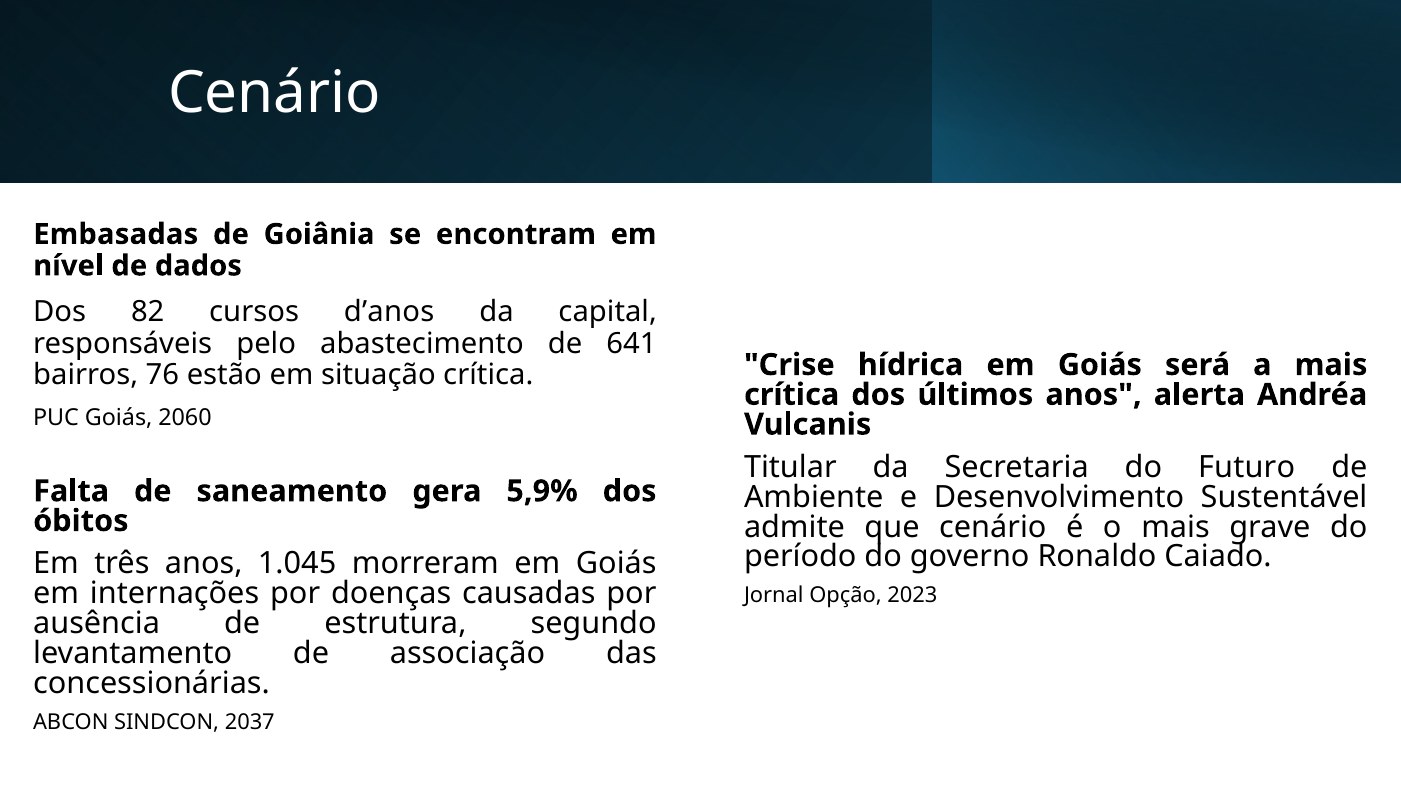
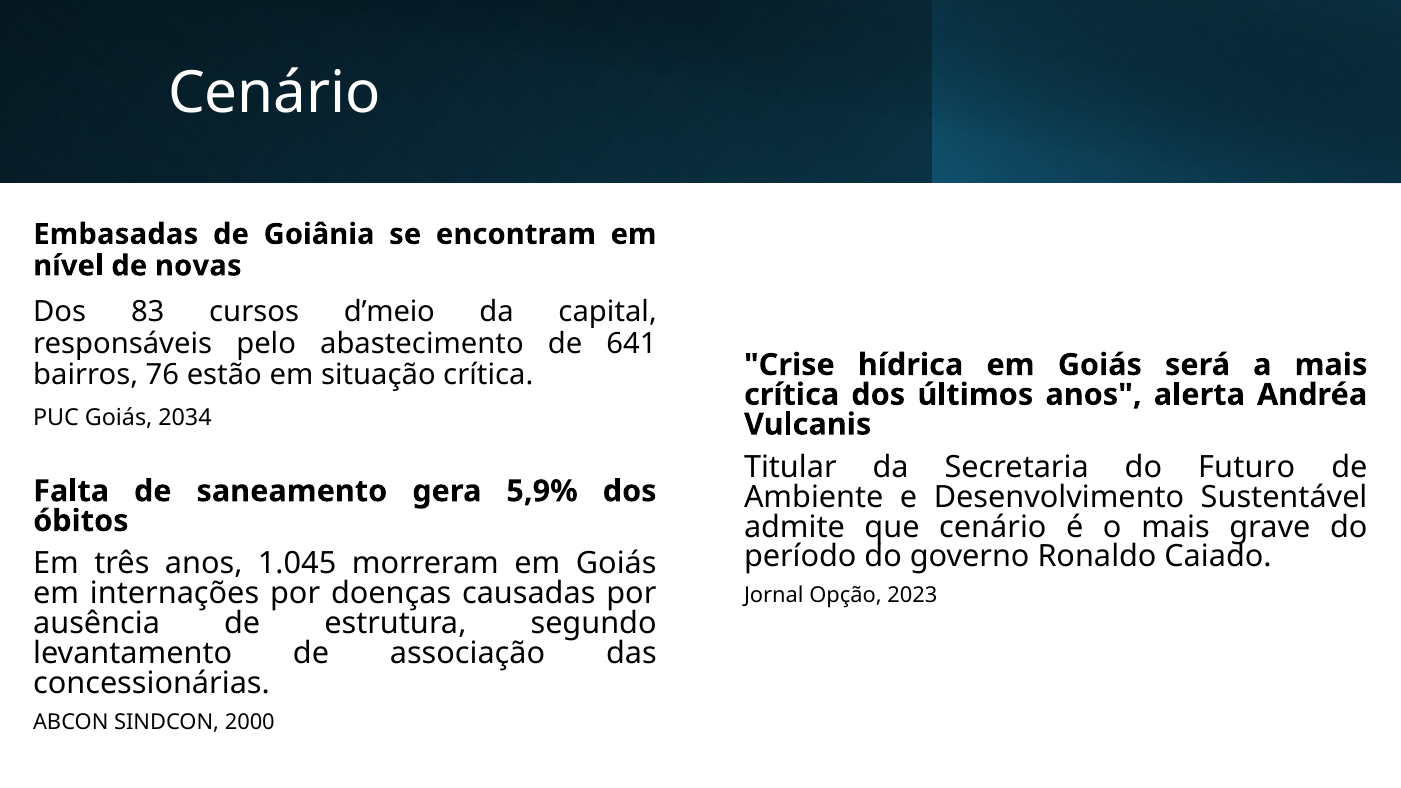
dados: dados -> novas
82: 82 -> 83
d’anos: d’anos -> d’meio
2060: 2060 -> 2034
2037: 2037 -> 2000
